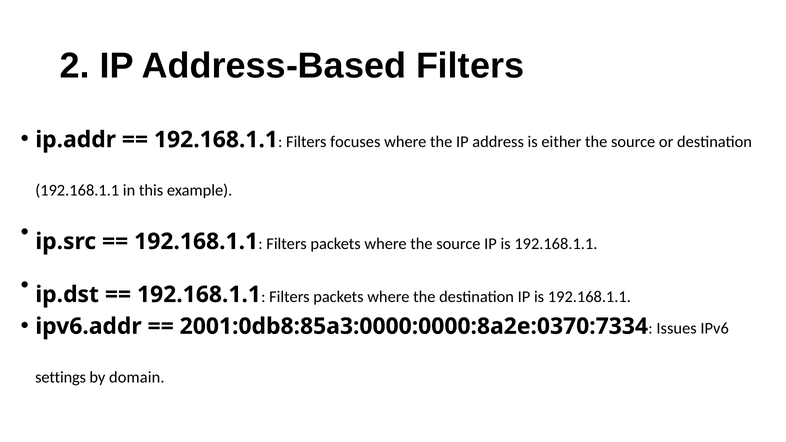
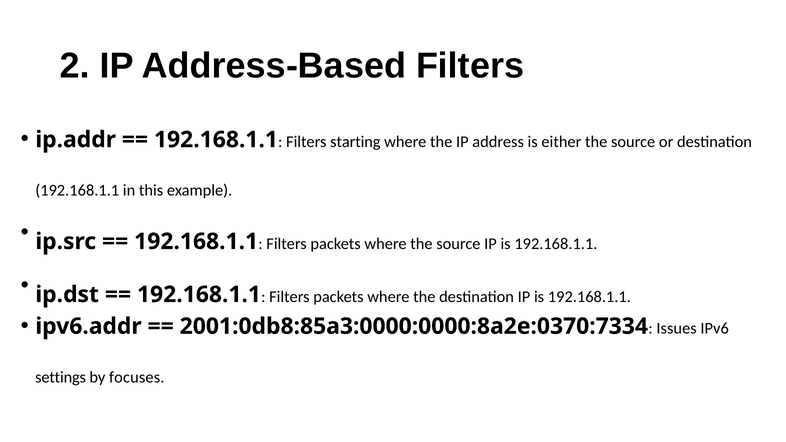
focuses: focuses -> starting
domain: domain -> focuses
